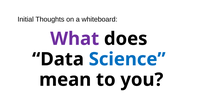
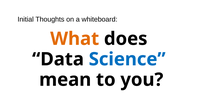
What colour: purple -> orange
